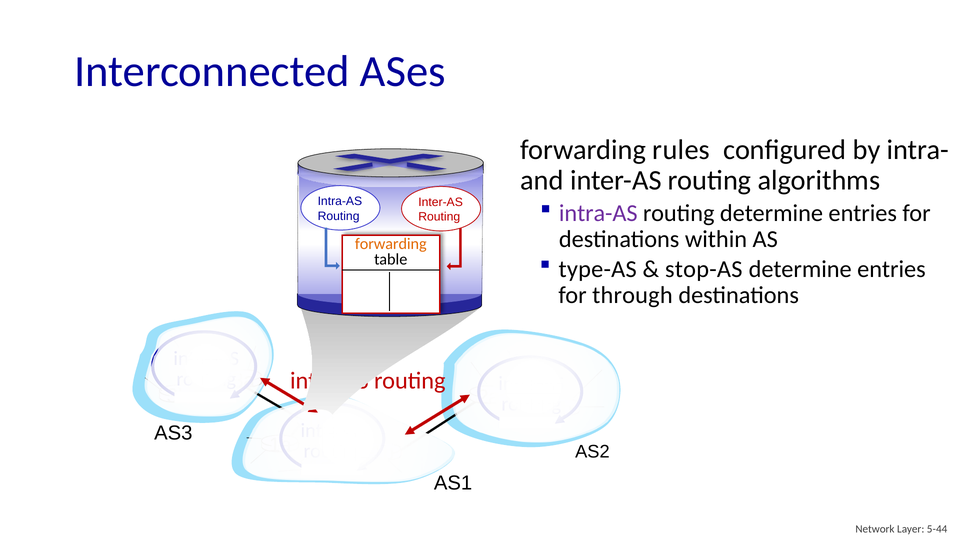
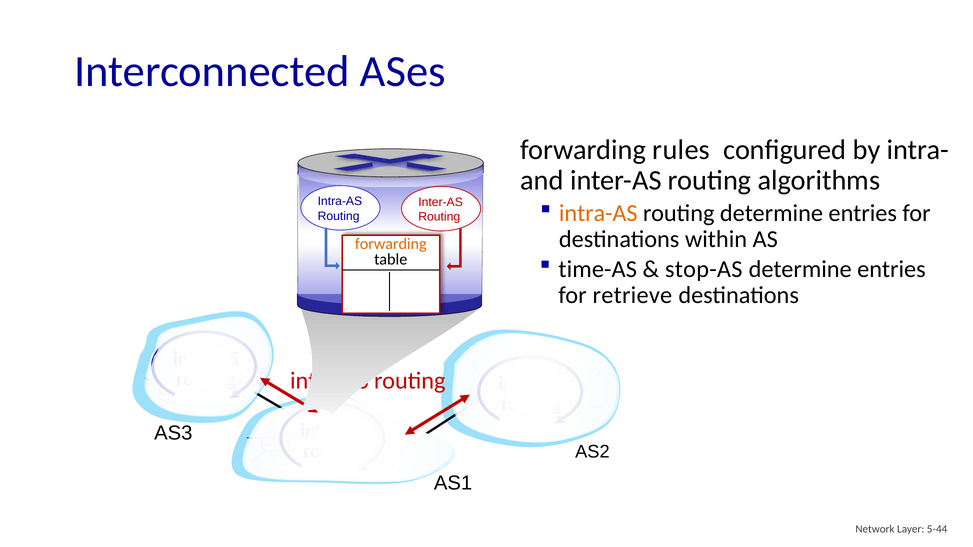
intra-AS at (598, 213) colour: purple -> orange
type-AS: type-AS -> time-AS
through: through -> retrieve
